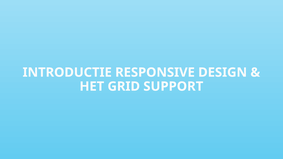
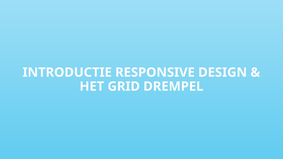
SUPPORT: SUPPORT -> DREMPEL
